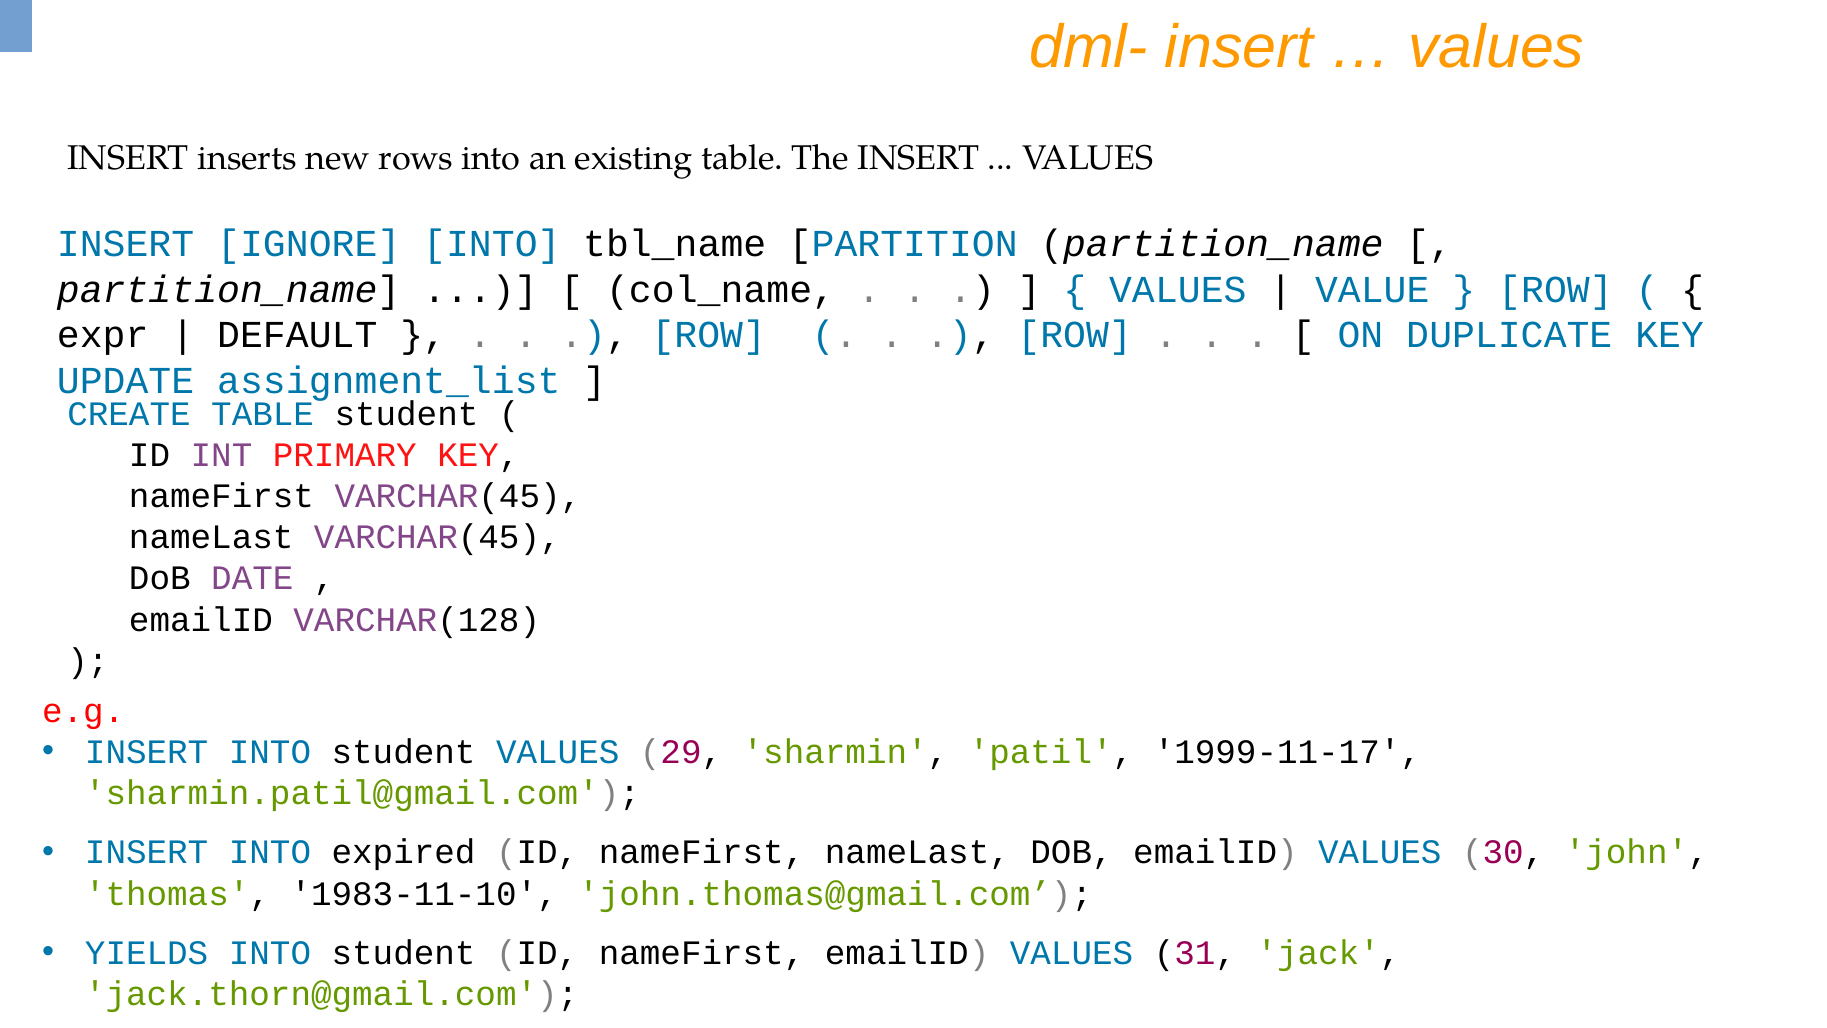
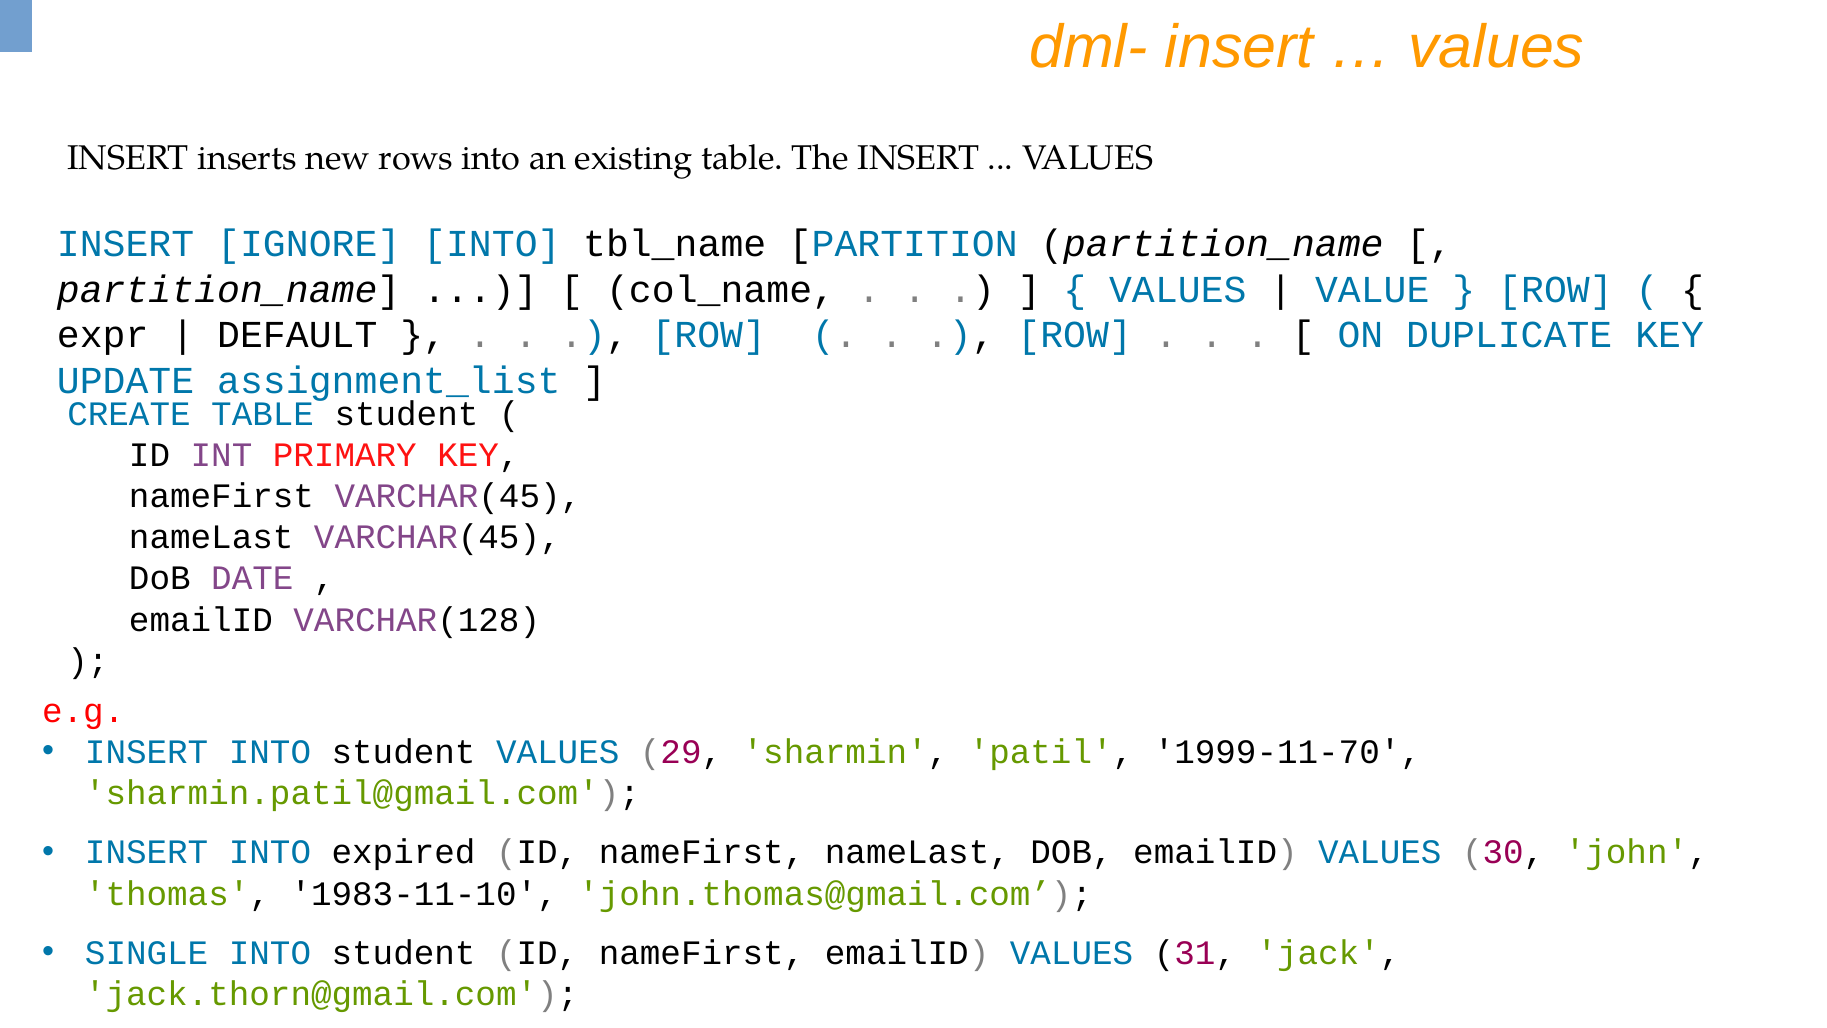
1999-11-17: 1999-11-17 -> 1999-11-70
YIELDS: YIELDS -> SINGLE
